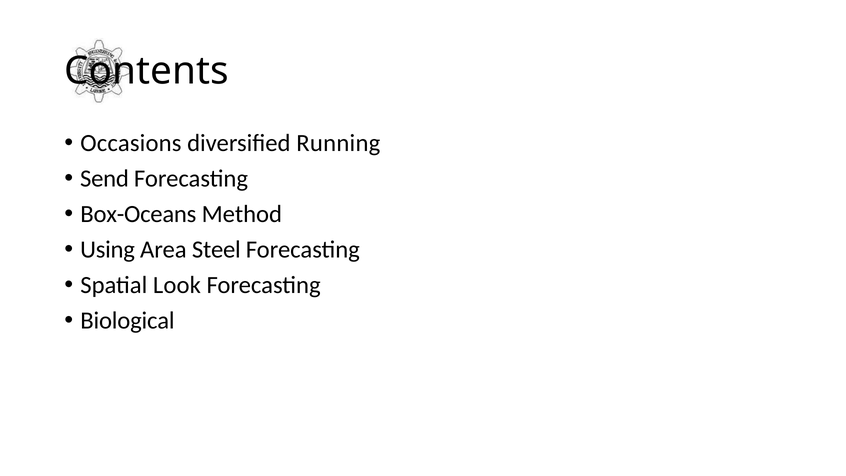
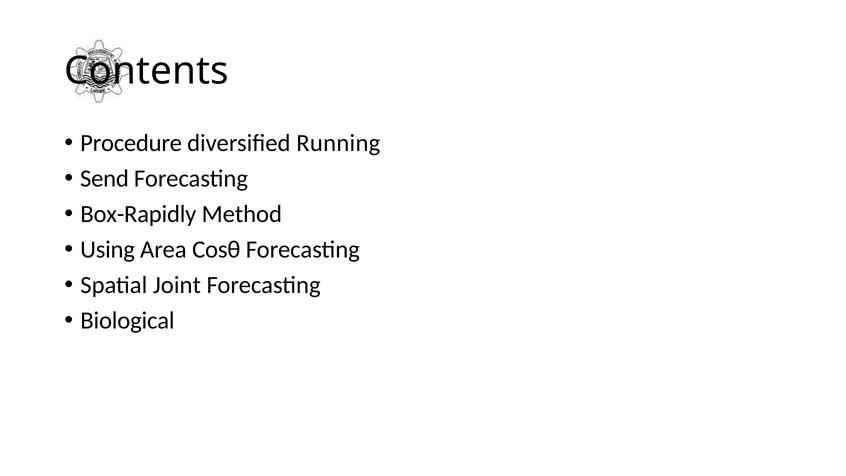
Occasions: Occasions -> Procedure
Box-Oceans: Box-Oceans -> Box-Rapidly
Steel: Steel -> Cosθ
Look: Look -> Joint
